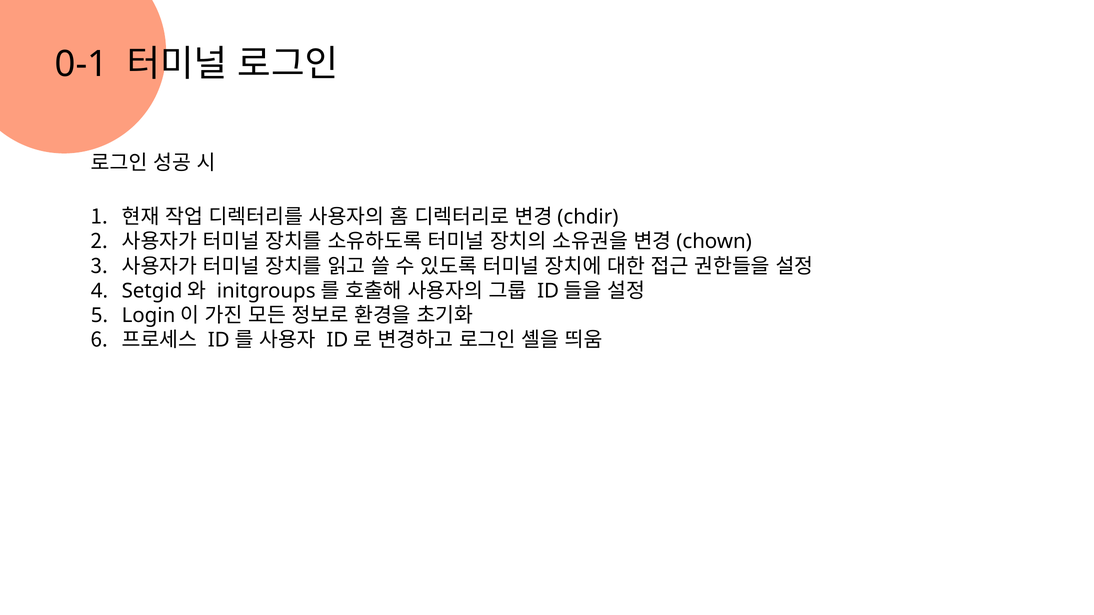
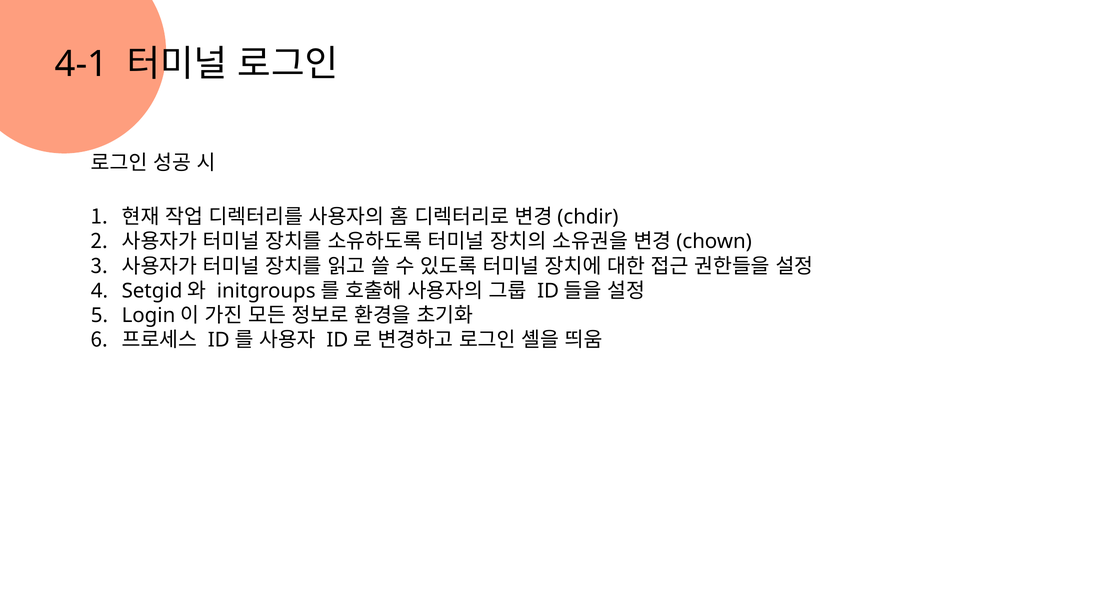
0-1: 0-1 -> 4-1
